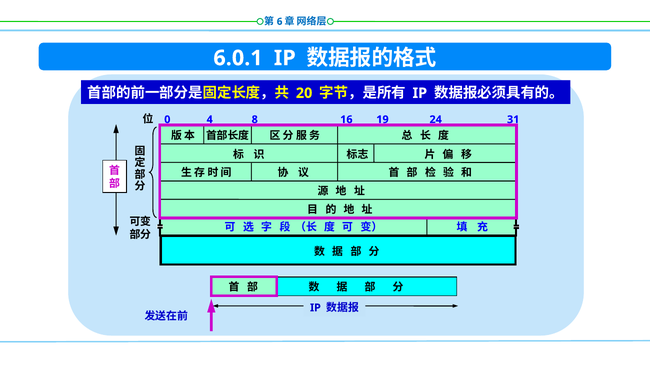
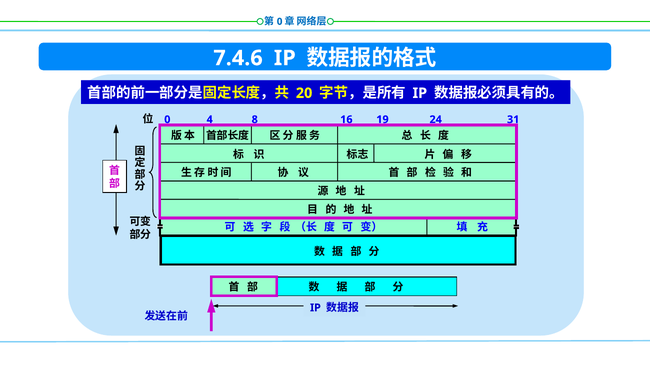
6 at (280, 22): 6 -> 0
6.0.1: 6.0.1 -> 7.4.6
